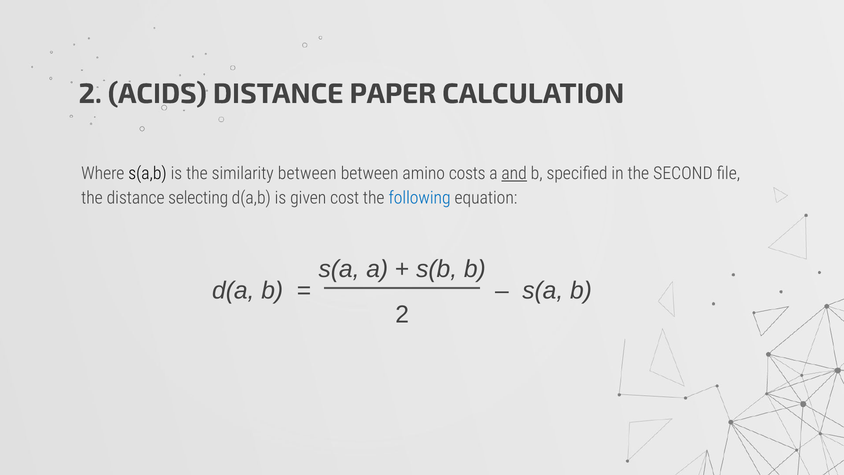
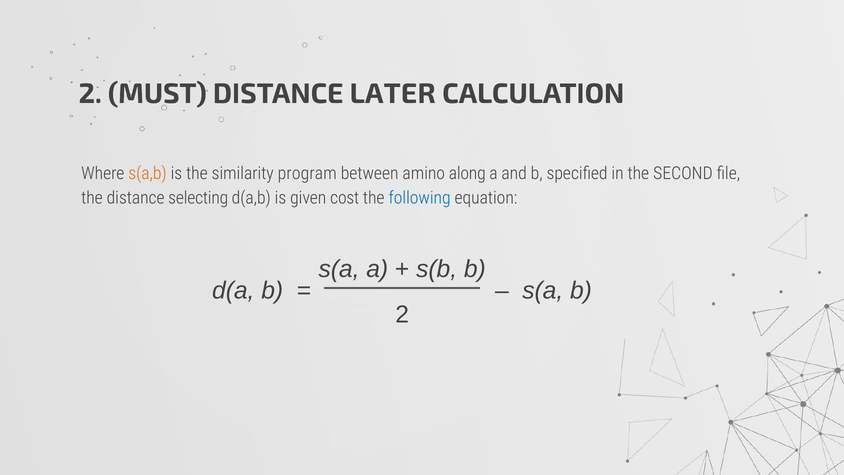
ACIDS: ACIDS -> MUST
PAPER: PAPER -> LATER
s(a,b colour: black -> orange
similarity between: between -> program
costs: costs -> along
and underline: present -> none
